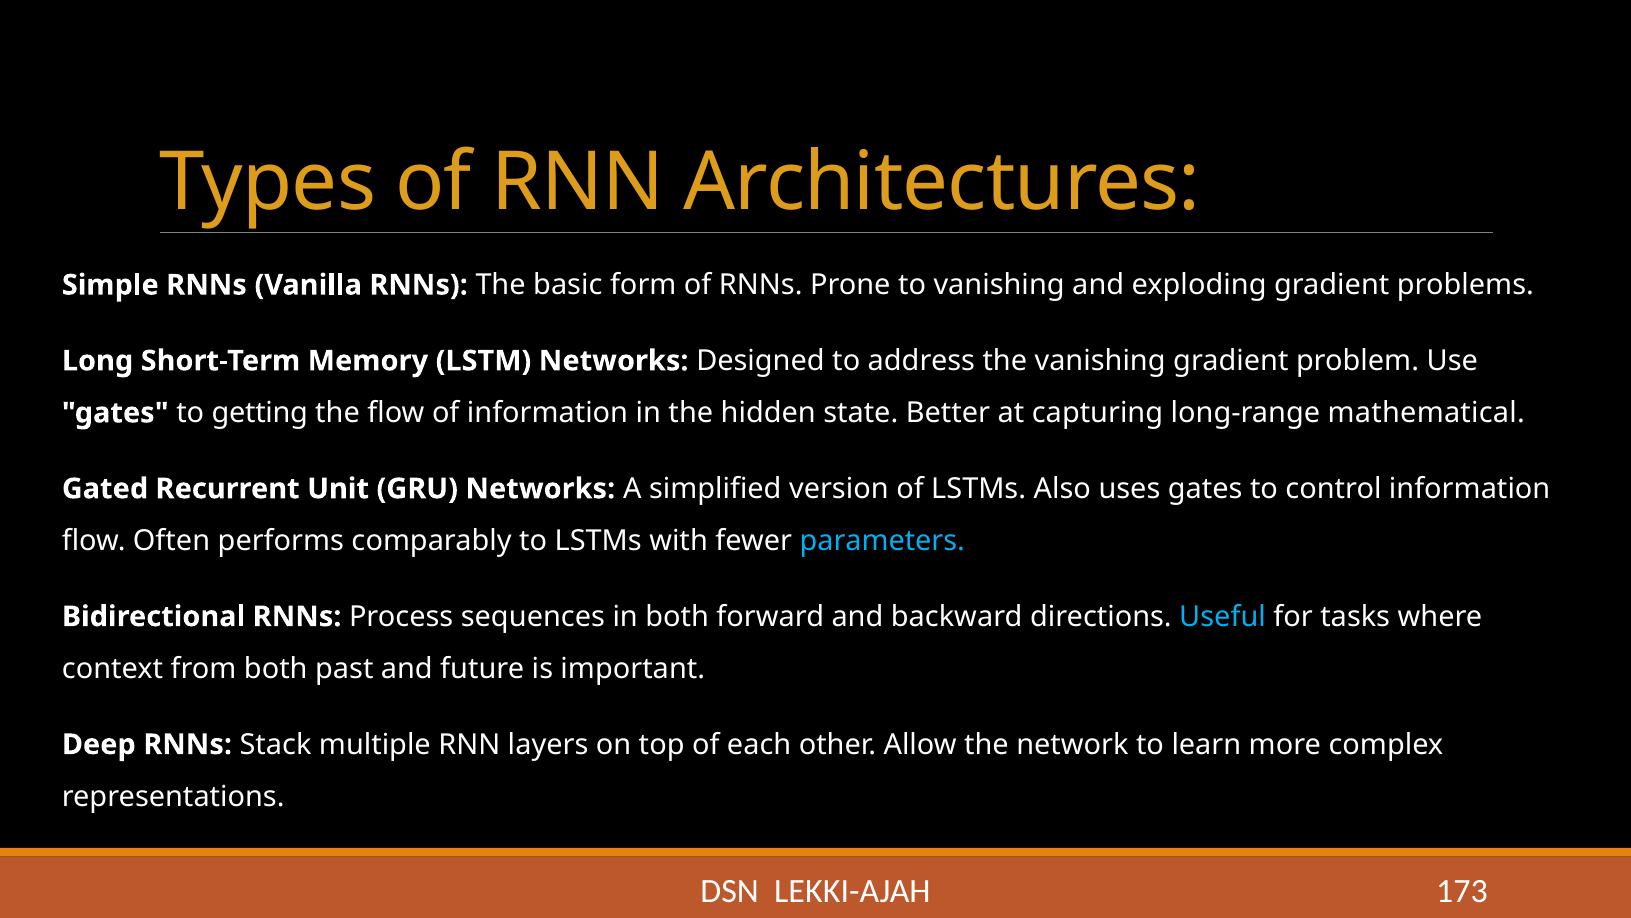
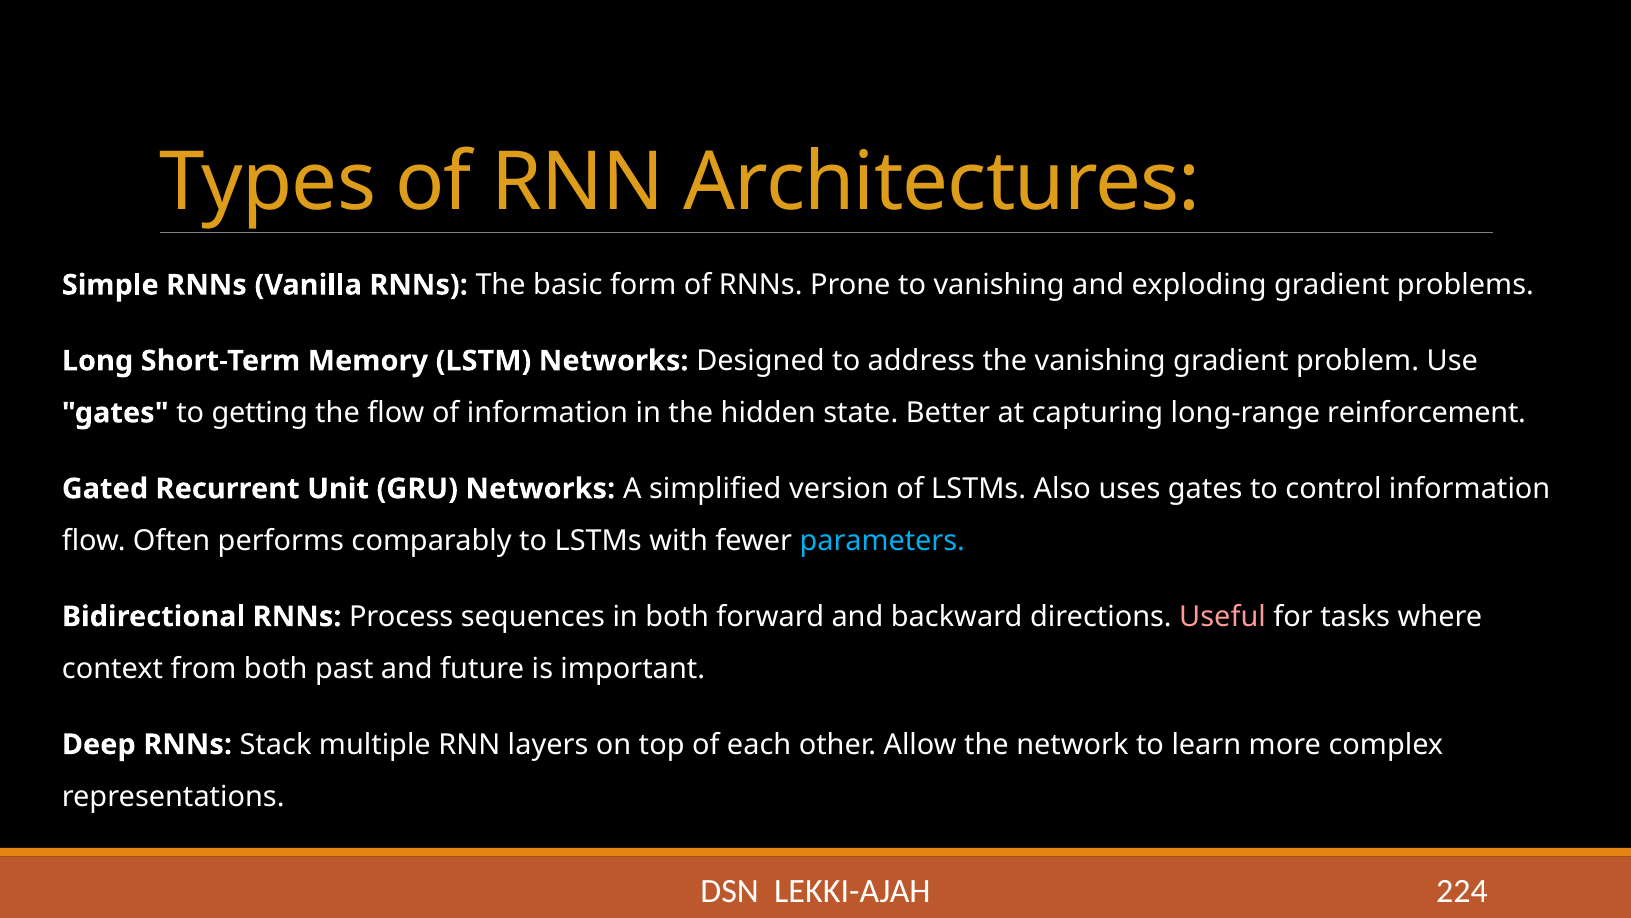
mathematical: mathematical -> reinforcement
Useful colour: light blue -> pink
173: 173 -> 224
